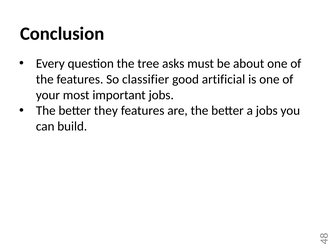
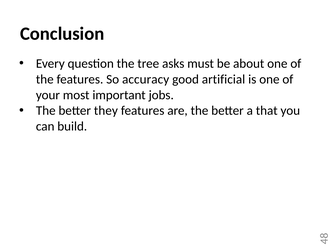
classifier: classifier -> accuracy
a jobs: jobs -> that
